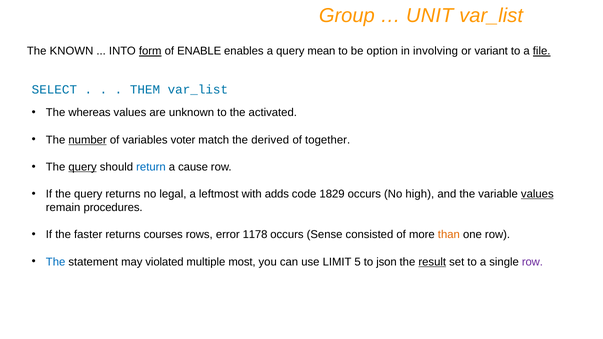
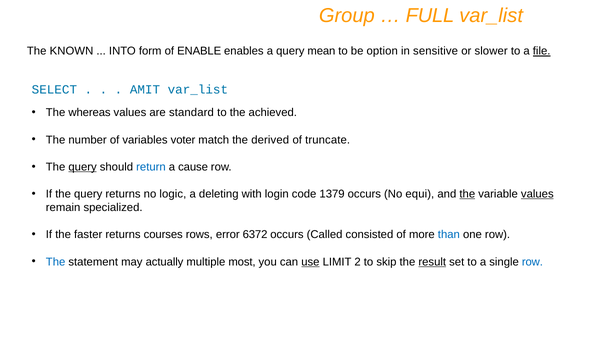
UNIT: UNIT -> FULL
form underline: present -> none
involving: involving -> sensitive
variant: variant -> slower
THEM: THEM -> AMIT
unknown: unknown -> standard
activated: activated -> achieved
number underline: present -> none
together: together -> truncate
legal: legal -> logic
leftmost: leftmost -> deleting
adds: adds -> login
1829: 1829 -> 1379
high: high -> equi
the at (467, 194) underline: none -> present
procedures: procedures -> specialized
1178: 1178 -> 6372
Sense: Sense -> Called
than colour: orange -> blue
violated: violated -> actually
use underline: none -> present
5: 5 -> 2
json: json -> skip
row at (532, 262) colour: purple -> blue
